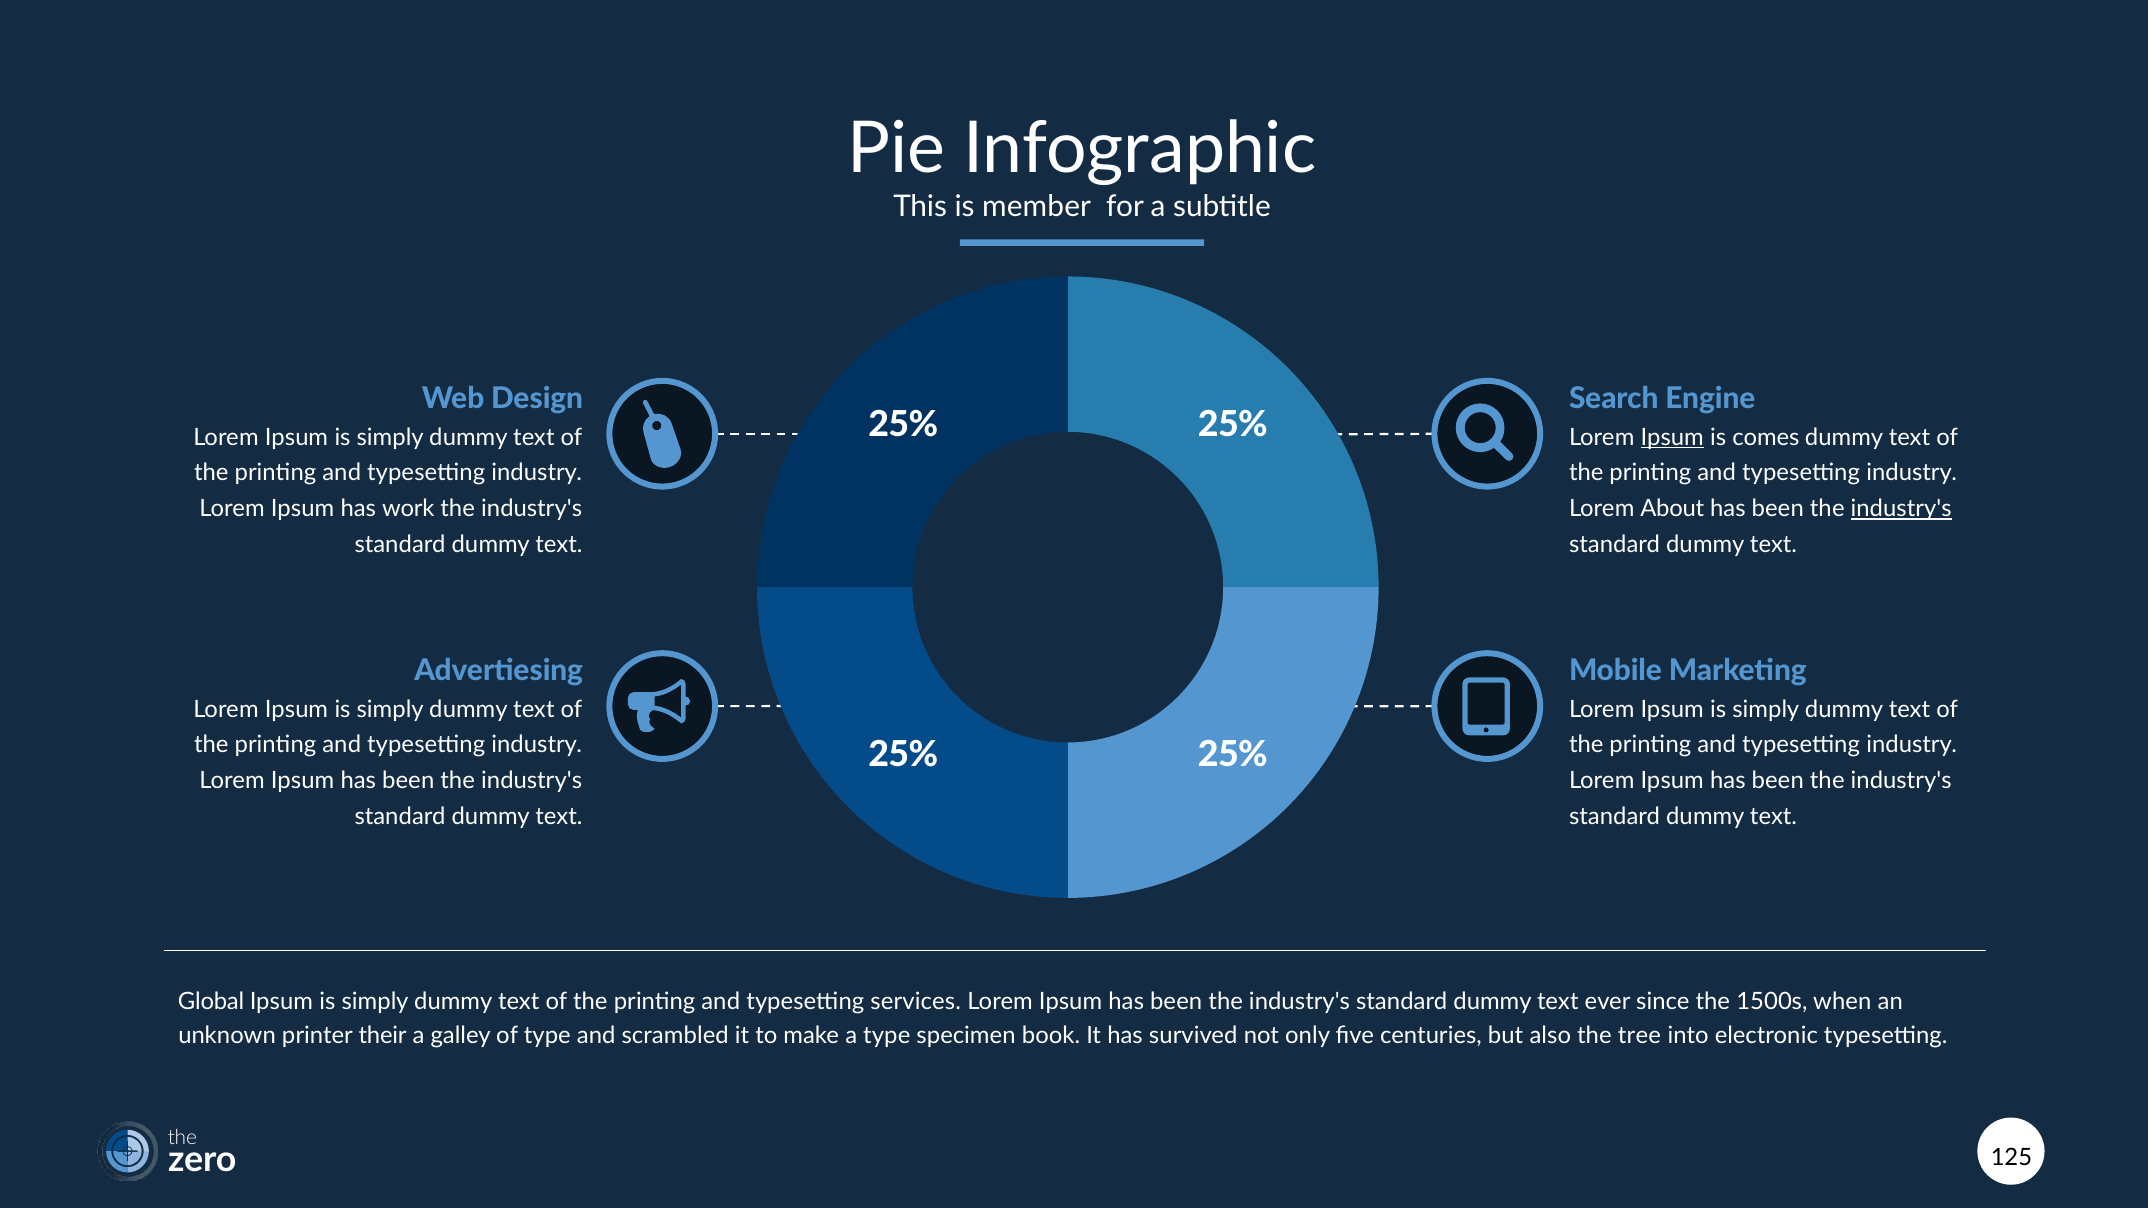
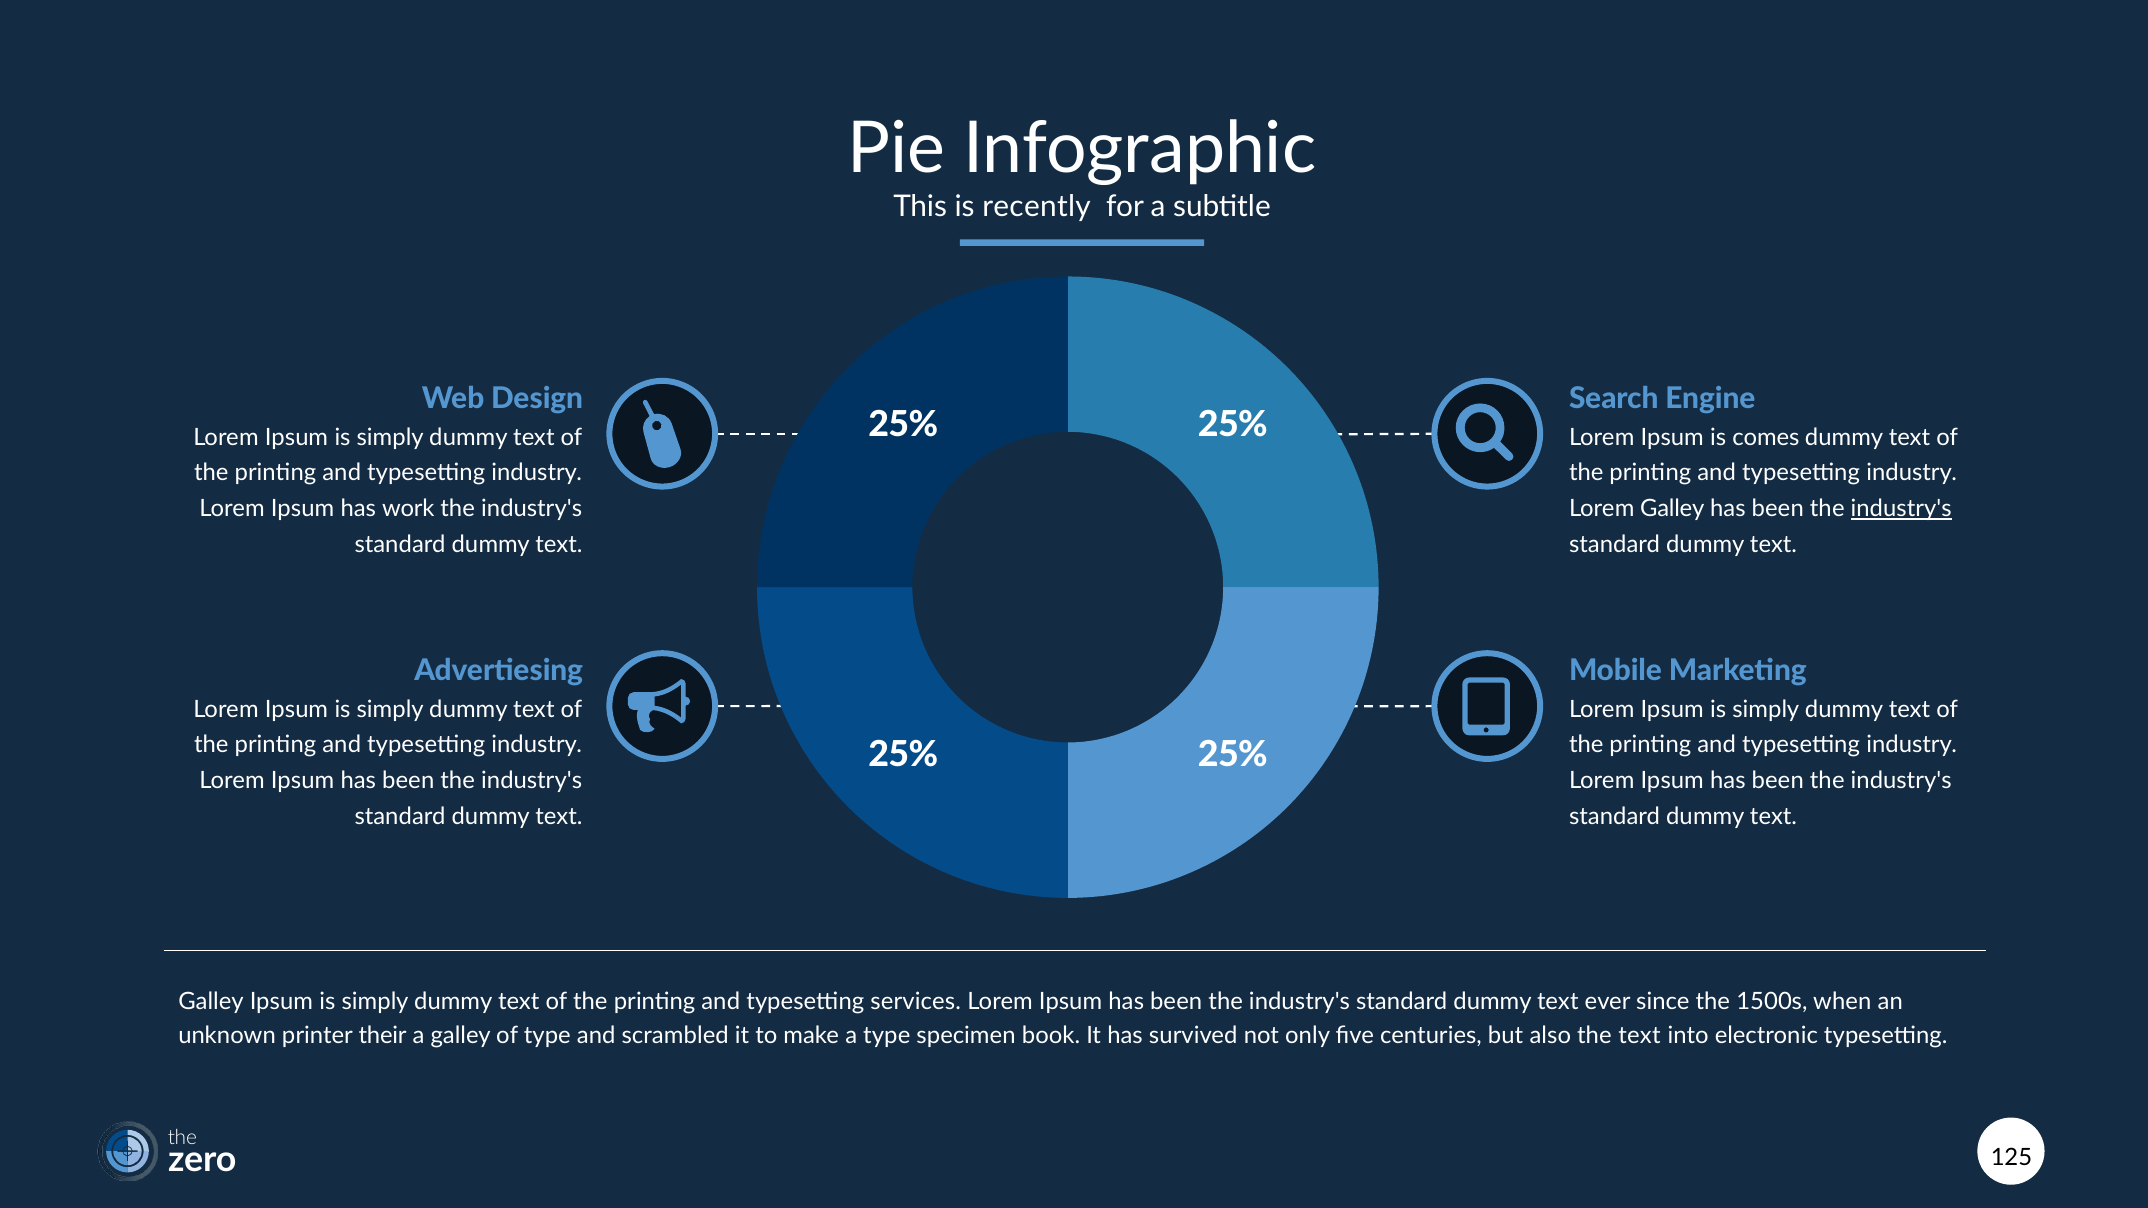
member: member -> recently
Ipsum at (1672, 437) underline: present -> none
Lorem About: About -> Galley
Global at (211, 1002): Global -> Galley
the tree: tree -> text
